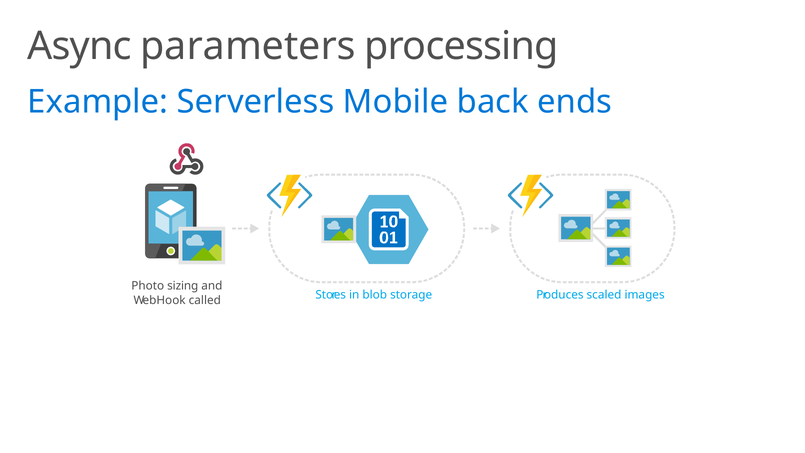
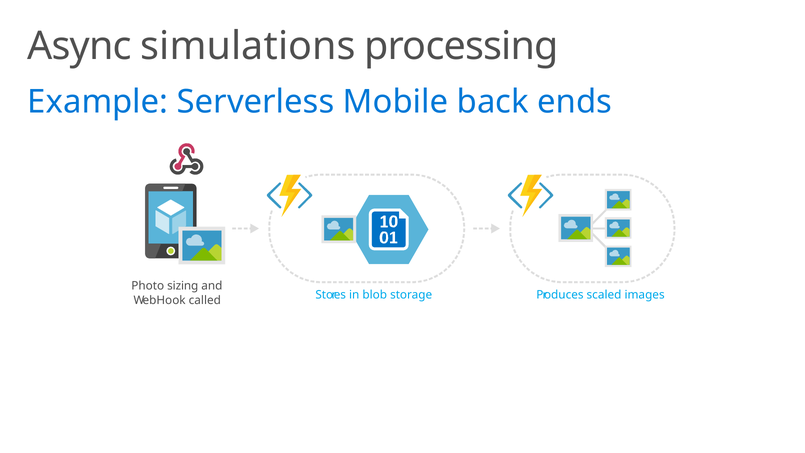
parameters: parameters -> simulations
